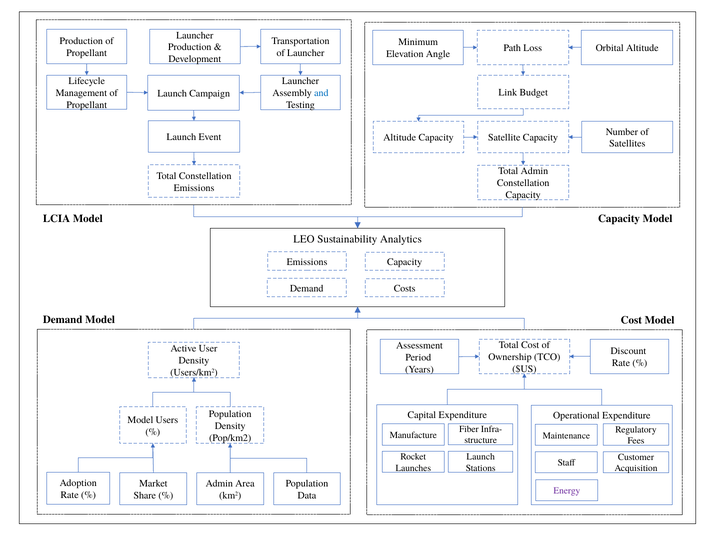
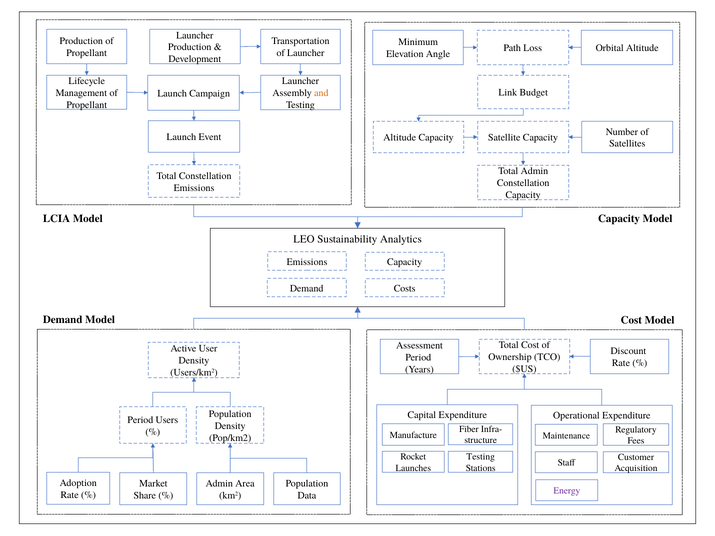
and colour: blue -> orange
Model at (140, 420): Model -> Period
Launch at (481, 457): Launch -> Testing
